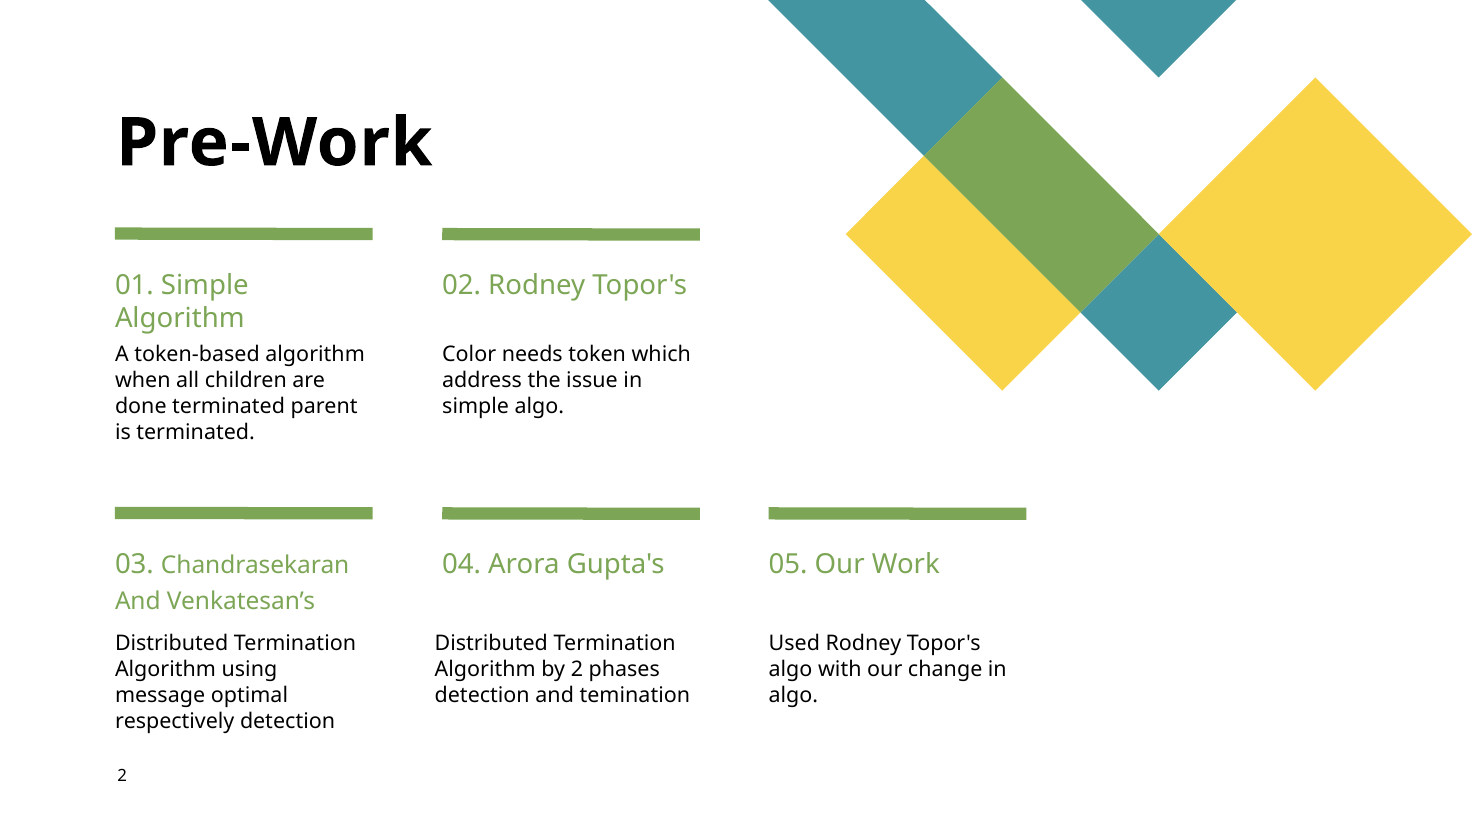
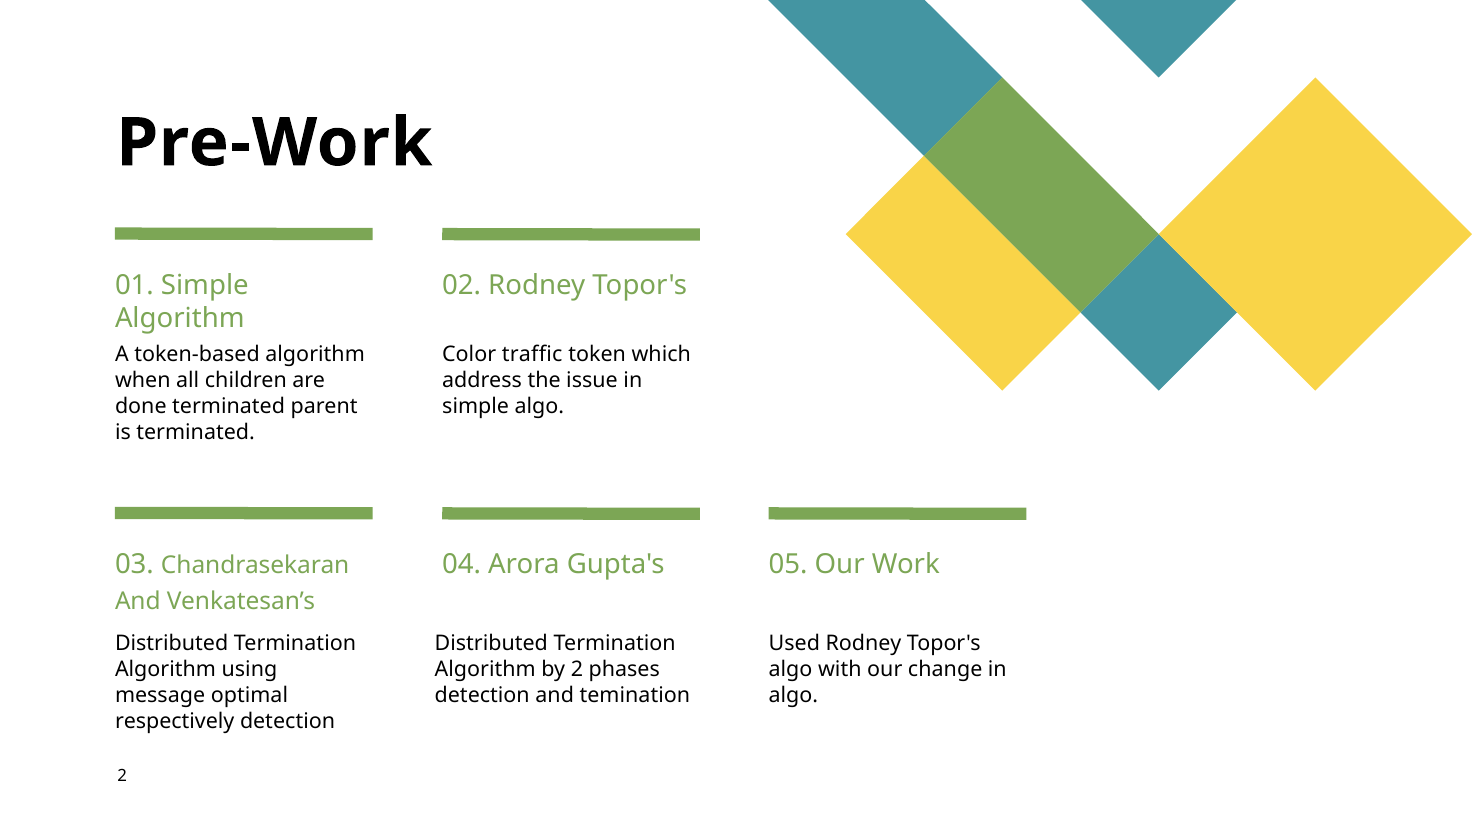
needs: needs -> traffic
